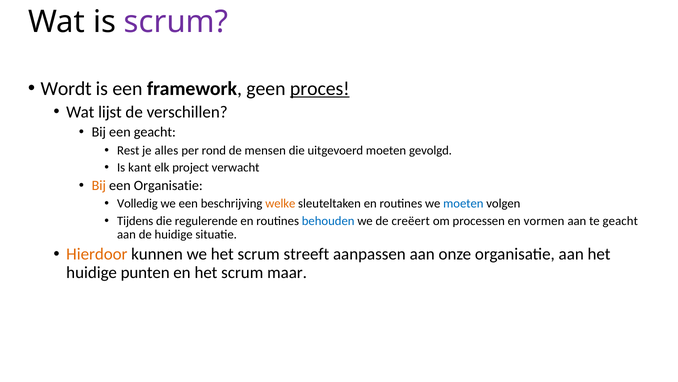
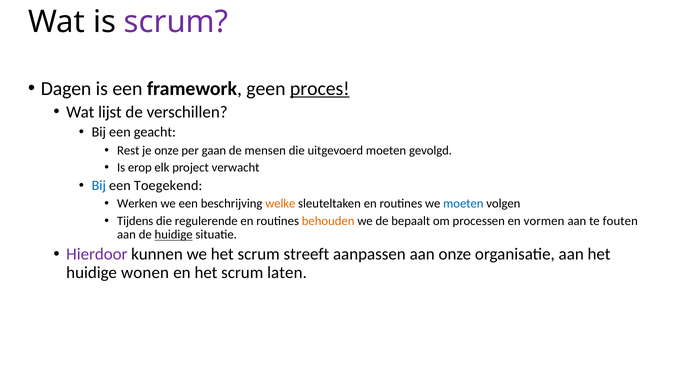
Wordt: Wordt -> Dagen
je alles: alles -> onze
rond: rond -> gaan
kant: kant -> erop
Bij at (99, 185) colour: orange -> blue
een Organisatie: Organisatie -> Toegekend
Volledig: Volledig -> Werken
behouden colour: blue -> orange
creëert: creëert -> bepaalt
te geacht: geacht -> fouten
huidige at (174, 234) underline: none -> present
Hierdoor colour: orange -> purple
punten: punten -> wonen
maar: maar -> laten
